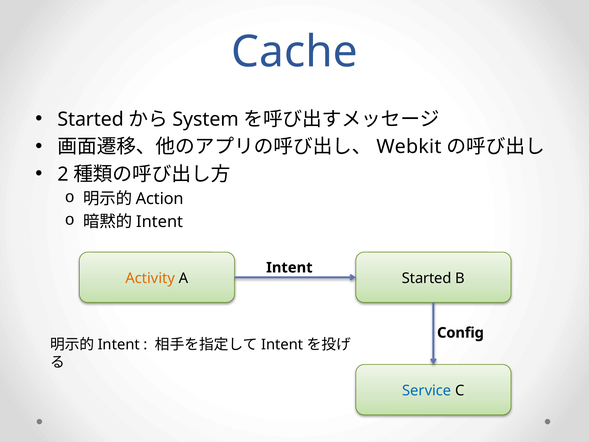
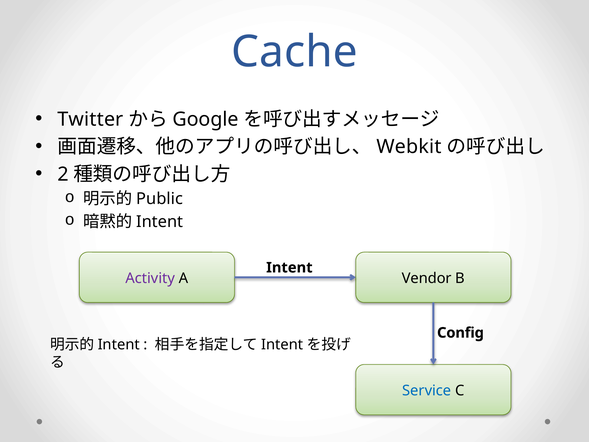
Started at (91, 119): Started -> Twitter
System: System -> Google
Action: Action -> Public
Activity colour: orange -> purple
A Started: Started -> Vendor
